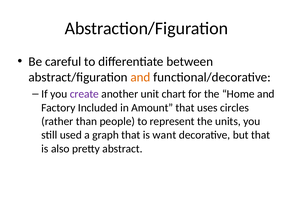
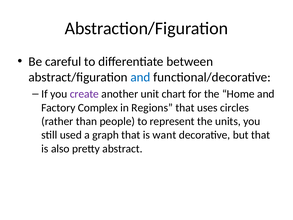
and at (140, 77) colour: orange -> blue
Included: Included -> Complex
Amount: Amount -> Regions
